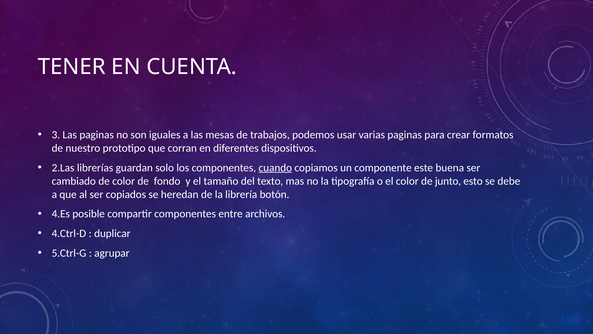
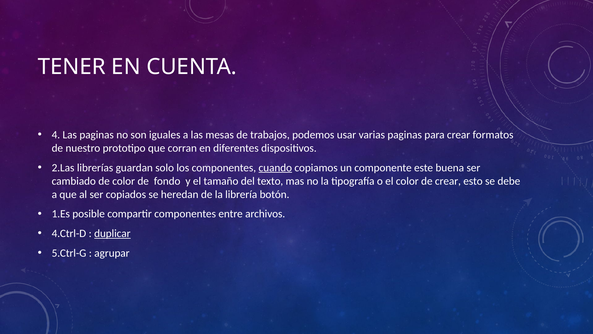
3: 3 -> 4
de junto: junto -> crear
4.Es: 4.Es -> 1.Es
duplicar underline: none -> present
